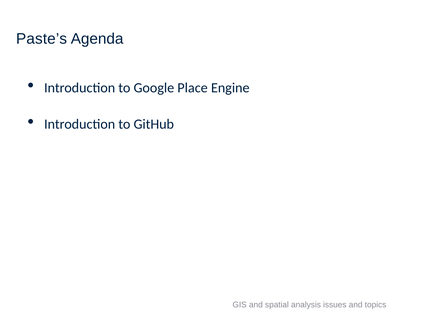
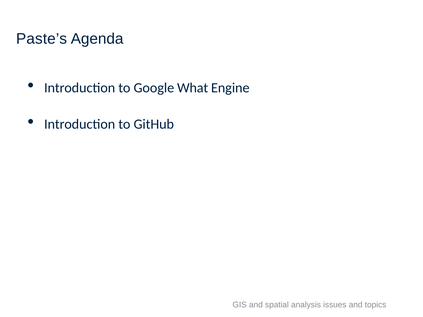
Place: Place -> What
